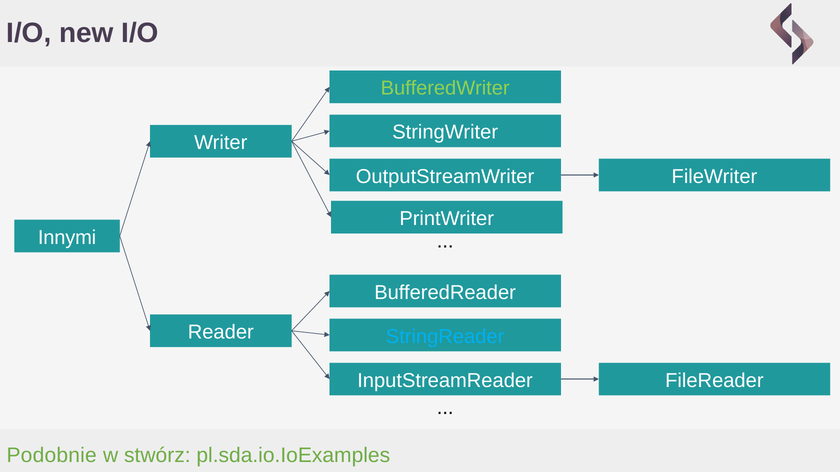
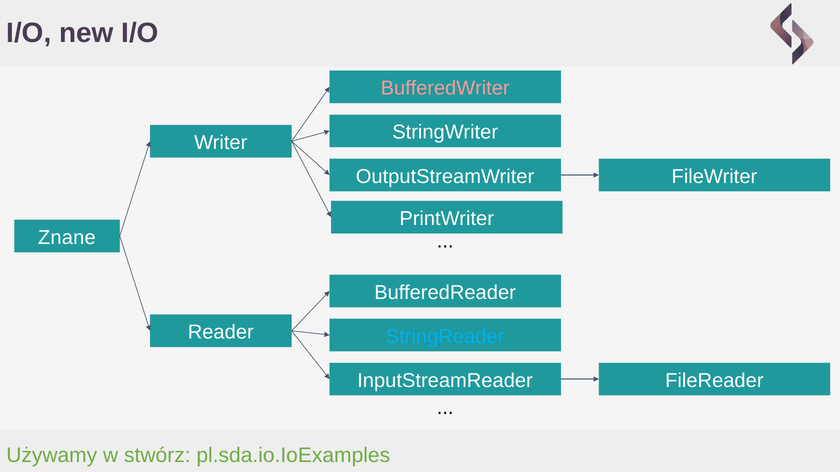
BufferedWriter colour: light green -> pink
Innymi: Innymi -> Znane
Podobnie: Podobnie -> Używamy
